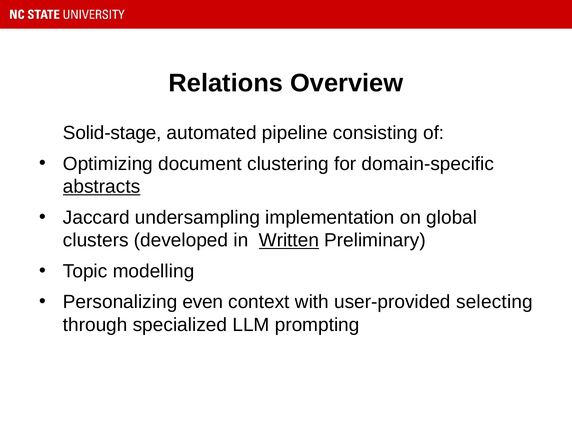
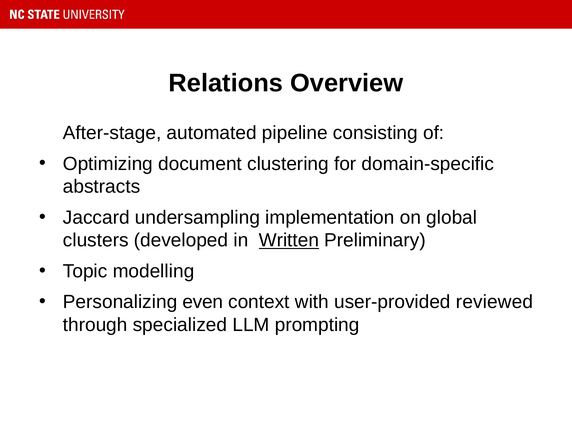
Solid-stage: Solid-stage -> After-stage
abstracts underline: present -> none
selecting: selecting -> reviewed
